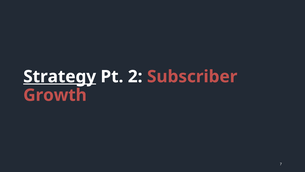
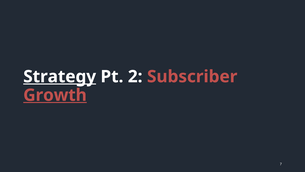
Growth underline: none -> present
